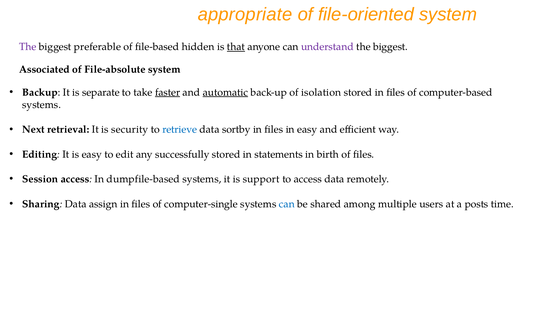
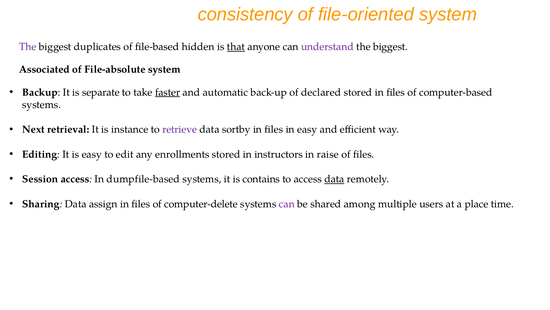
appropriate: appropriate -> consistency
preferable: preferable -> duplicates
automatic underline: present -> none
isolation: isolation -> declared
security: security -> instance
retrieve colour: blue -> purple
successfully: successfully -> enrollments
statements: statements -> instructors
birth: birth -> raise
support: support -> contains
data at (334, 179) underline: none -> present
computer-single: computer-single -> computer-delete
can at (287, 204) colour: blue -> purple
posts: posts -> place
